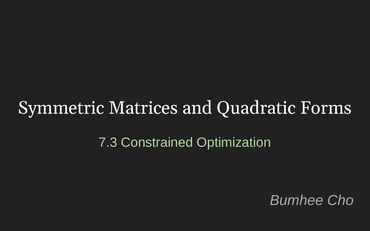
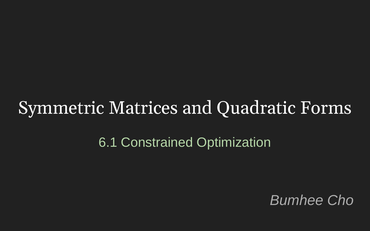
7.3: 7.3 -> 6.1
